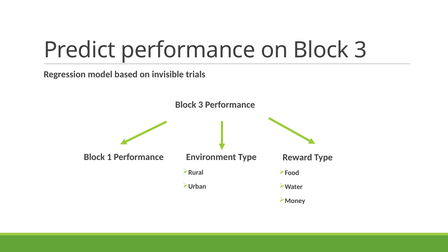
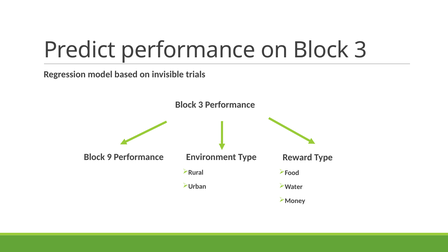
1: 1 -> 9
